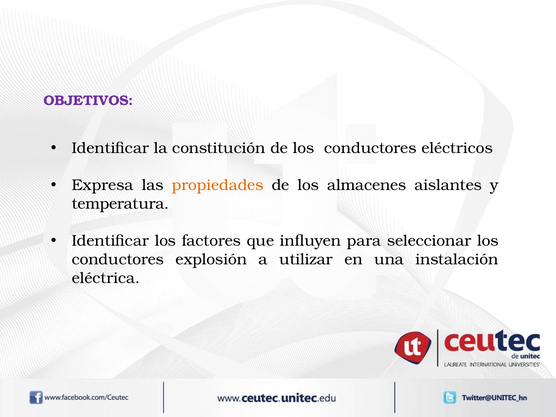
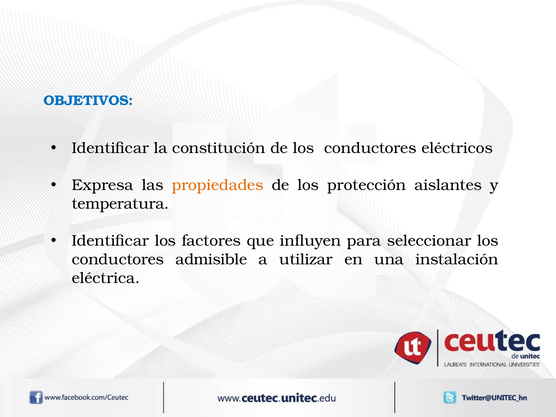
OBJETIVOS colour: purple -> blue
almacenes: almacenes -> protección
explosión: explosión -> admisible
